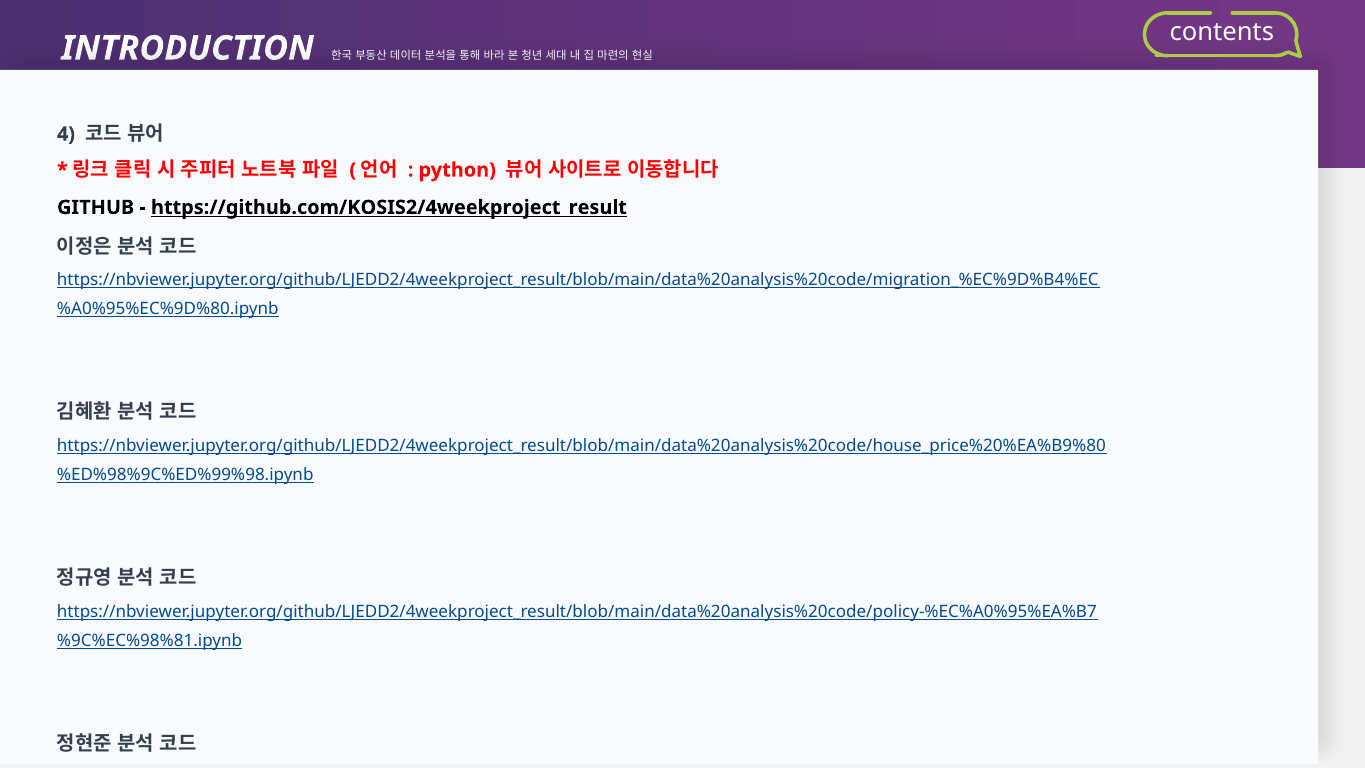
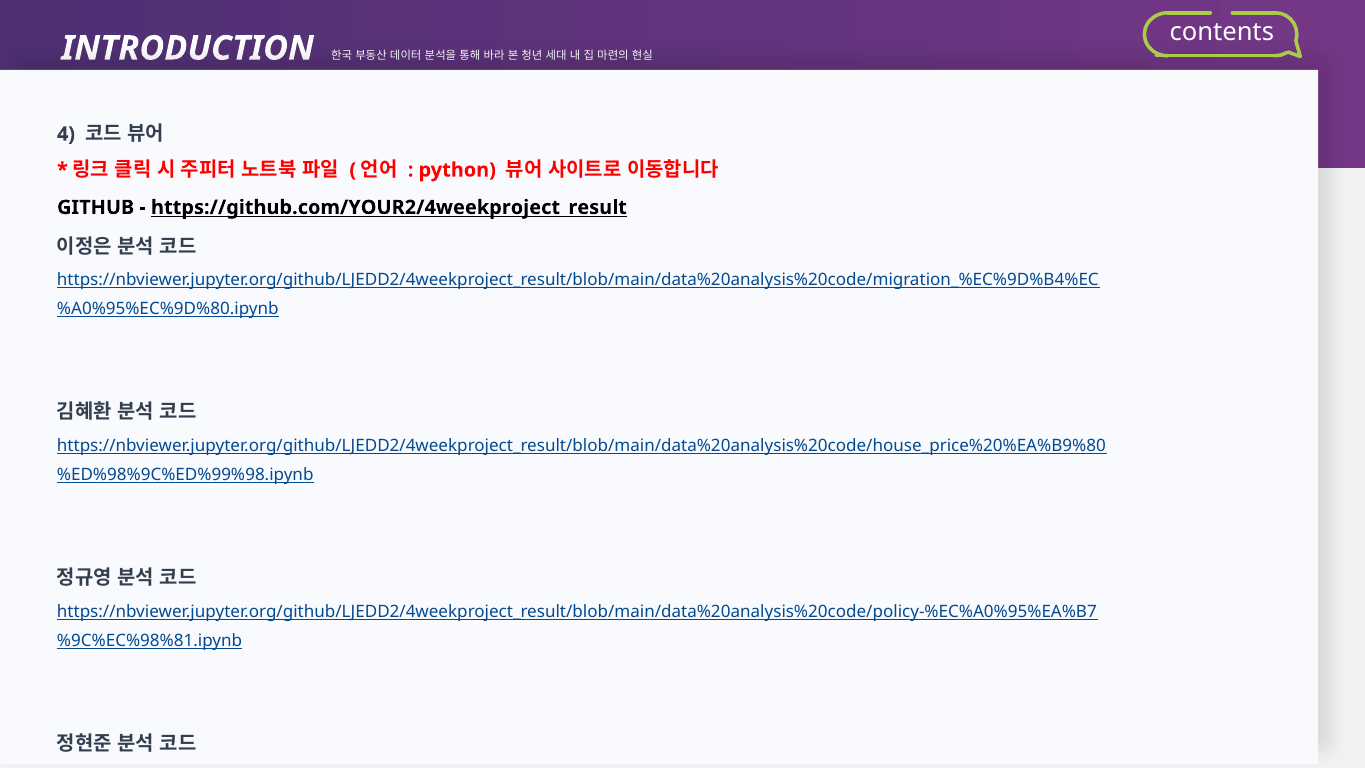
https://github.com/KOSIS2/4weekproject_result: https://github.com/KOSIS2/4weekproject_result -> https://github.com/YOUR2/4weekproject_result
